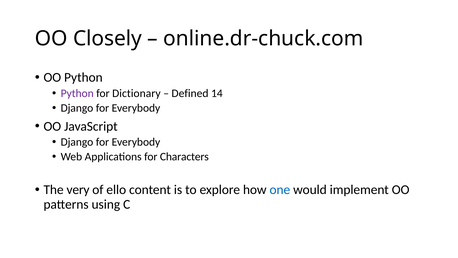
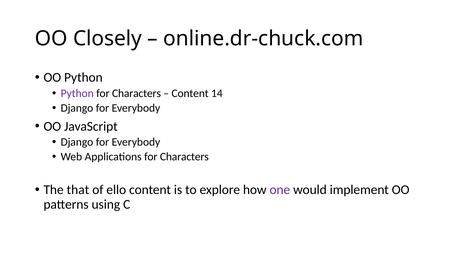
Dictionary at (136, 93): Dictionary -> Characters
Defined at (190, 93): Defined -> Content
very: very -> that
one colour: blue -> purple
